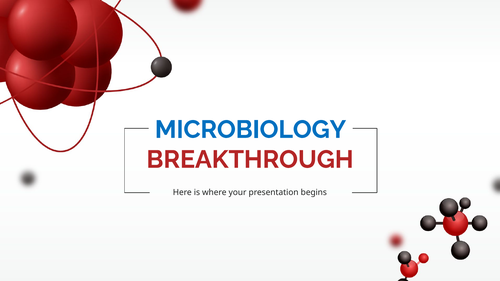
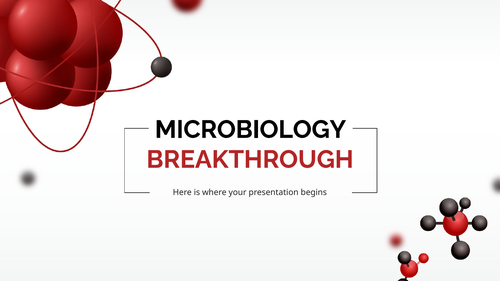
MICROBIOLOGY colour: blue -> black
